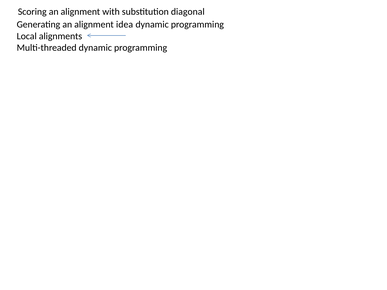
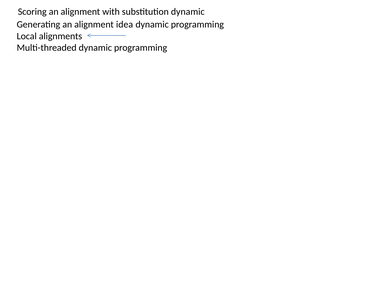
substitution diagonal: diagonal -> dynamic
